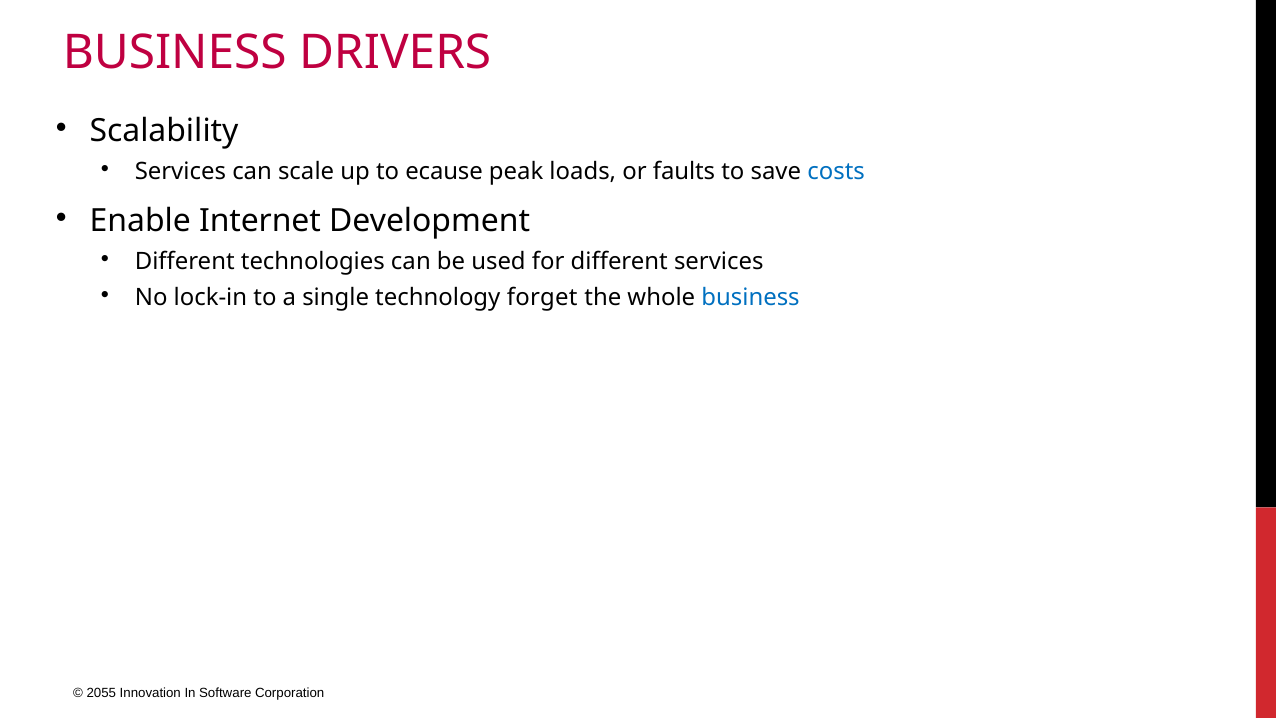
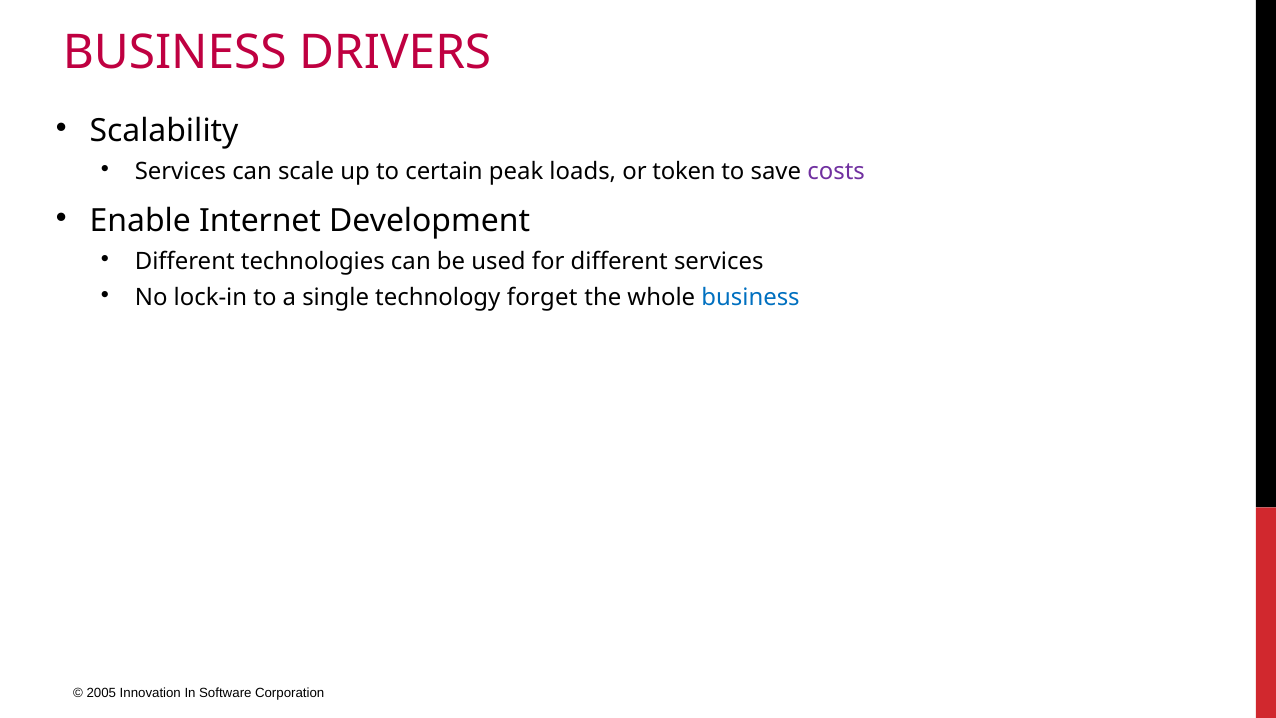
ecause: ecause -> certain
faults: faults -> token
costs colour: blue -> purple
2055: 2055 -> 2005
